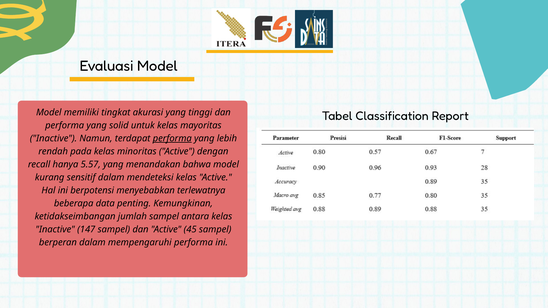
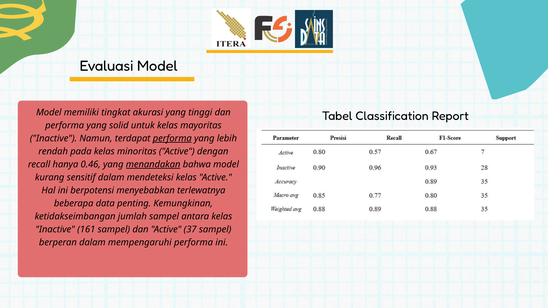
5.57: 5.57 -> 0.46
menandakan underline: none -> present
147: 147 -> 161
45: 45 -> 37
